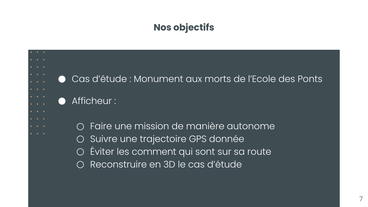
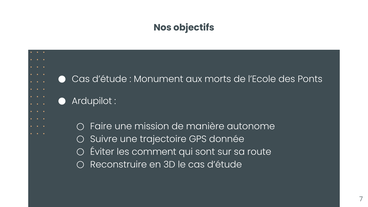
Afficheur: Afficheur -> Ardupilot
